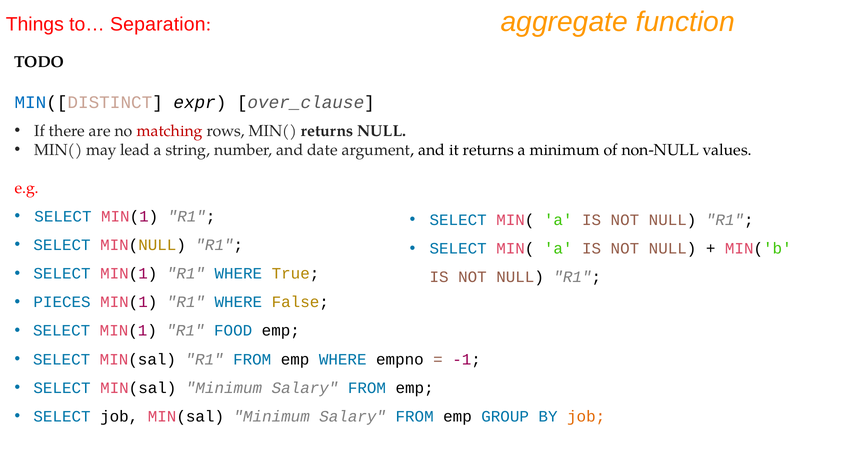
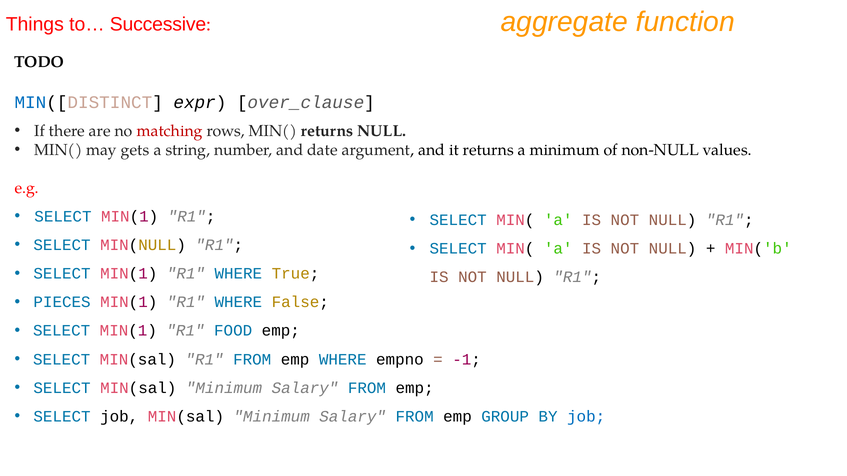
Separation: Separation -> Successive
lead: lead -> gets
job at (586, 417) colour: orange -> blue
